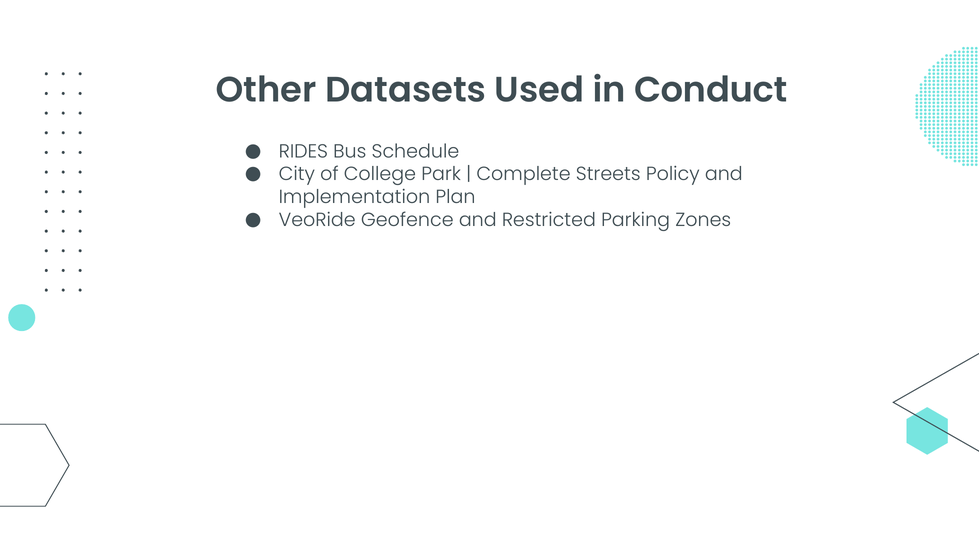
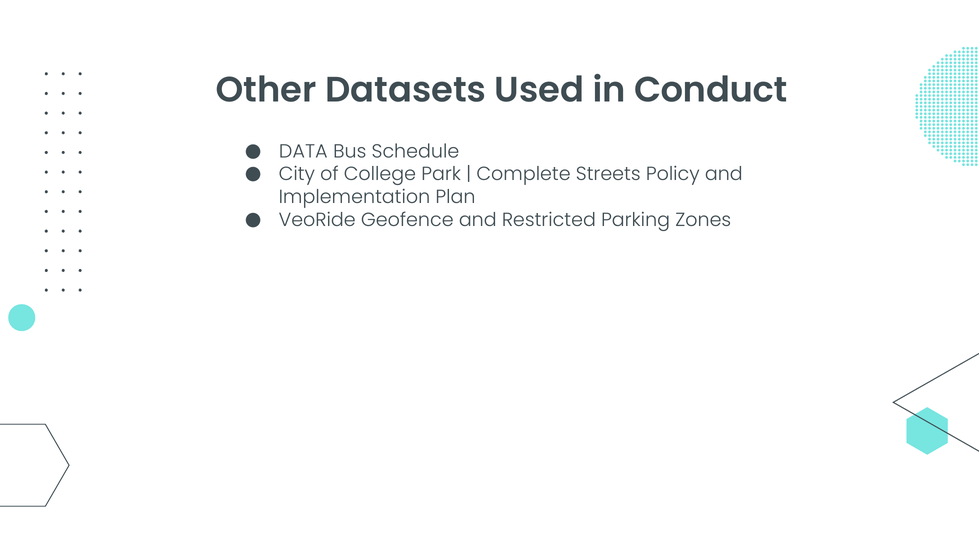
RIDES: RIDES -> DATA
